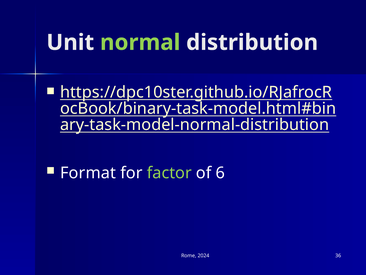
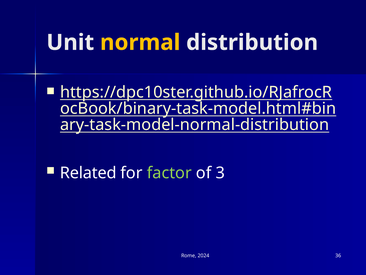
normal colour: light green -> yellow
Format: Format -> Related
6: 6 -> 3
